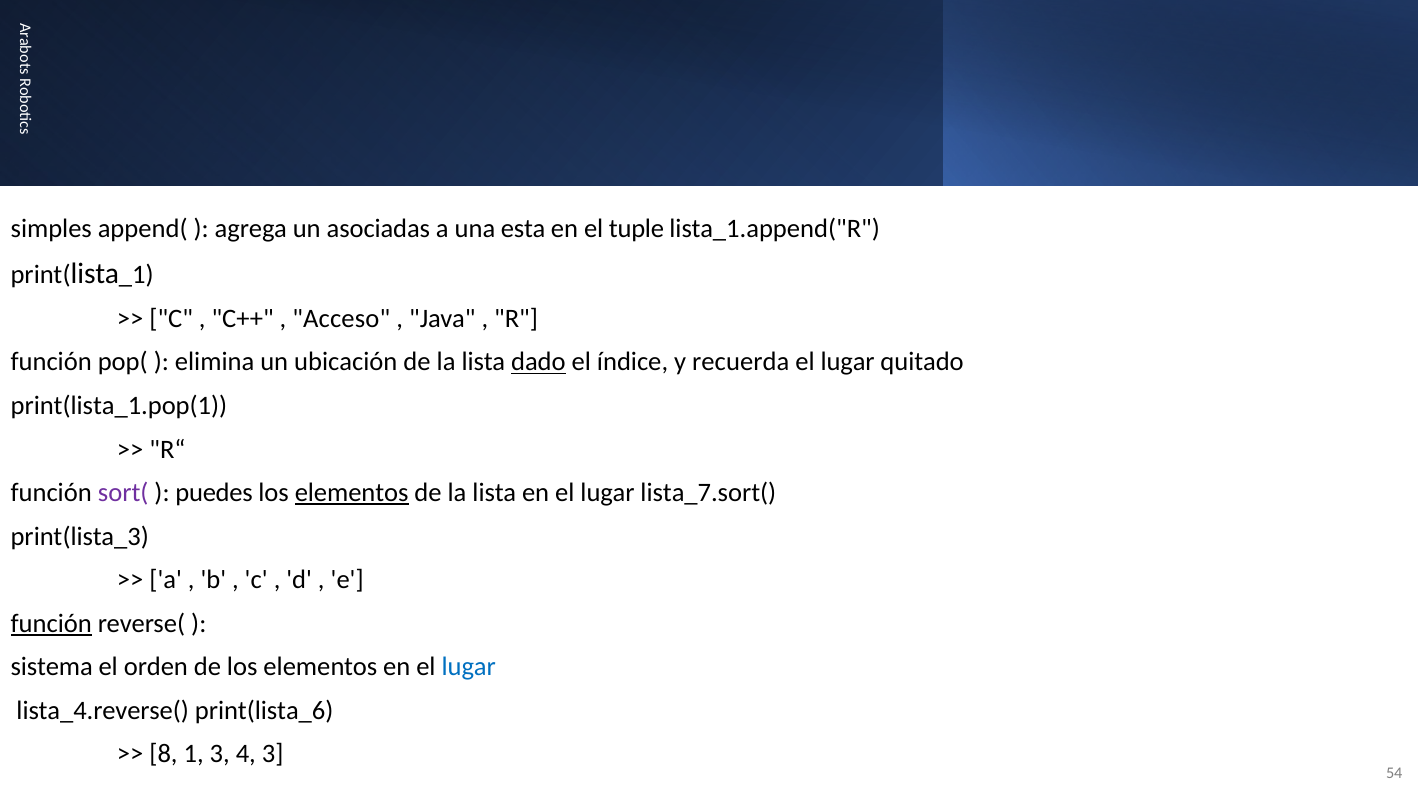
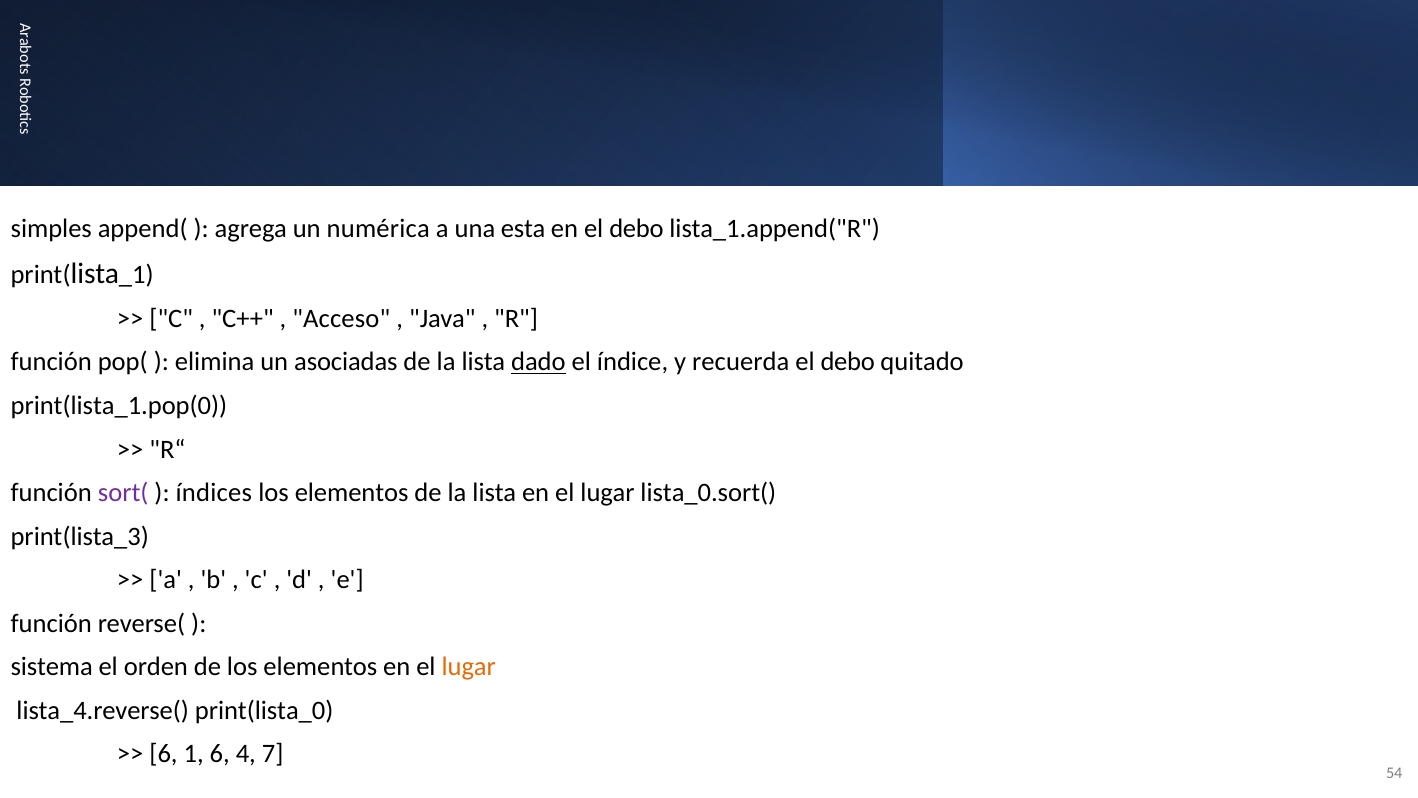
asociadas: asociadas -> numérica
en el tuple: tuple -> debo
ubicación: ubicación -> asociadas
lugar at (848, 362): lugar -> debo
print(lista_1.pop(1: print(lista_1.pop(1 -> print(lista_1.pop(0
puedes: puedes -> índices
elementos at (352, 493) underline: present -> none
lista_7.sort(: lista_7.sort( -> lista_0.sort(
función at (51, 623) underline: present -> none
lugar at (469, 667) colour: blue -> orange
print(lista_6: print(lista_6 -> print(lista_0
8 at (163, 754): 8 -> 6
1 3: 3 -> 6
4 3: 3 -> 7
